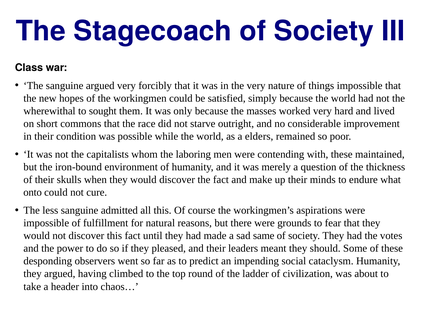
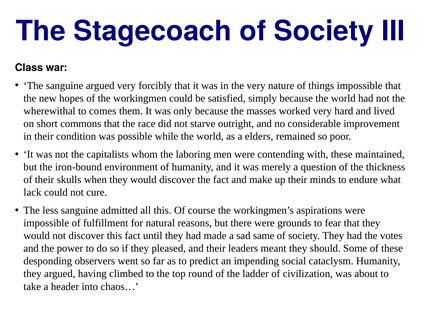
sought: sought -> comes
onto: onto -> lack
